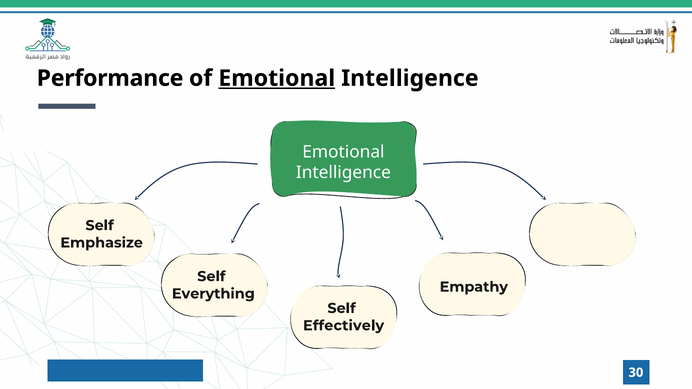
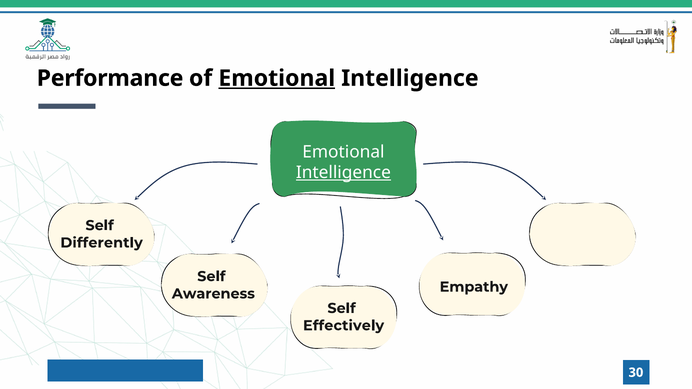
Intelligence at (343, 173) underline: none -> present
Emphasize: Emphasize -> Differently
Everything: Everything -> Awareness
